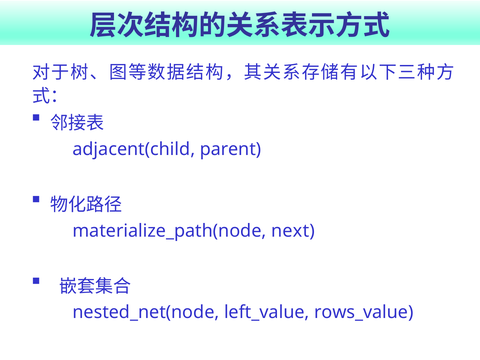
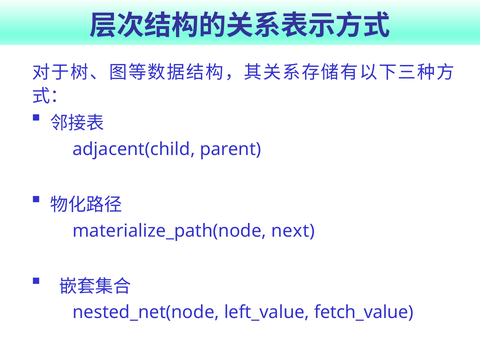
rows_value: rows_value -> fetch_value
